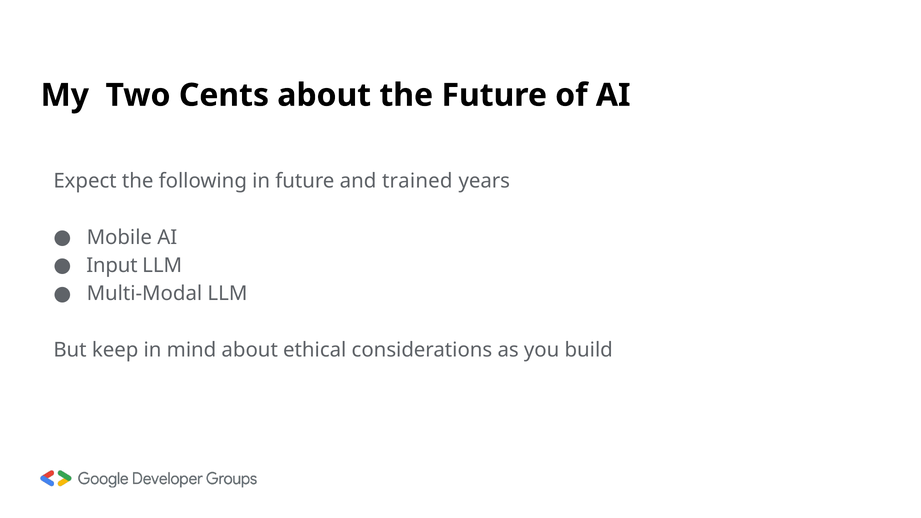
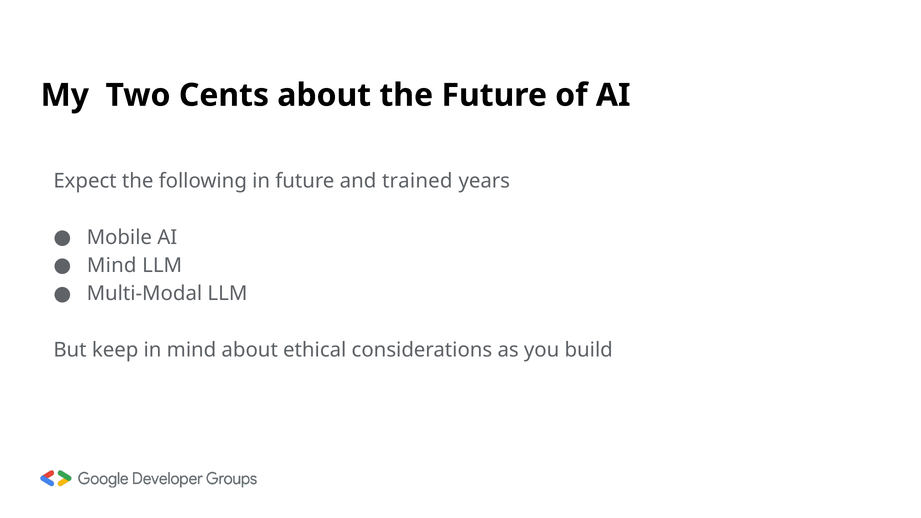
Input at (112, 266): Input -> Mind
